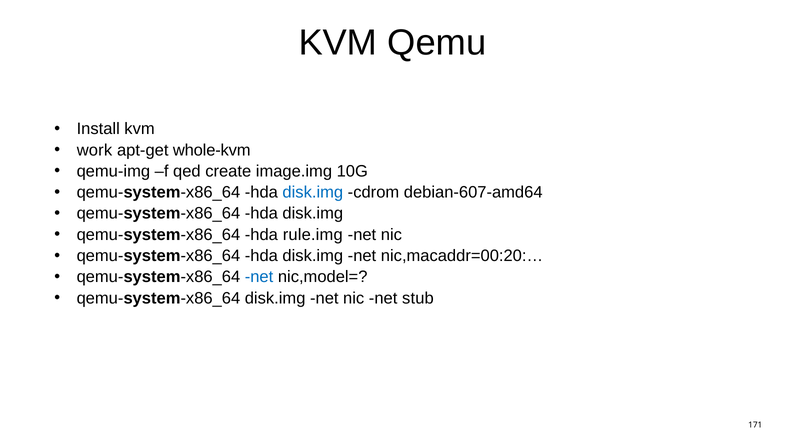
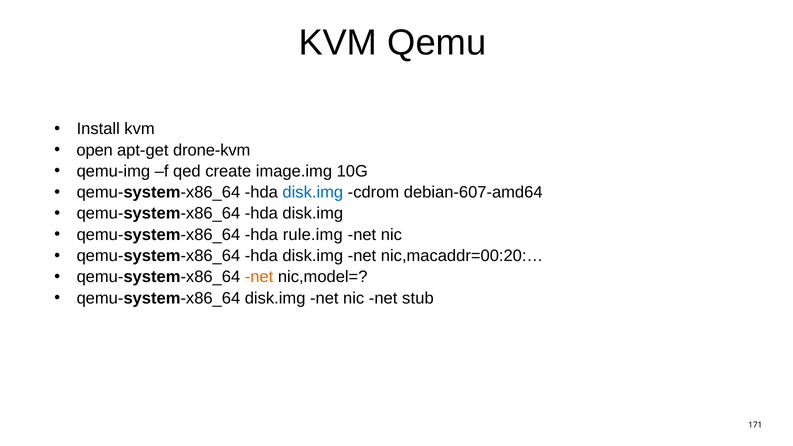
work: work -> open
whole-kvm: whole-kvm -> drone-kvm
net at (259, 277) colour: blue -> orange
